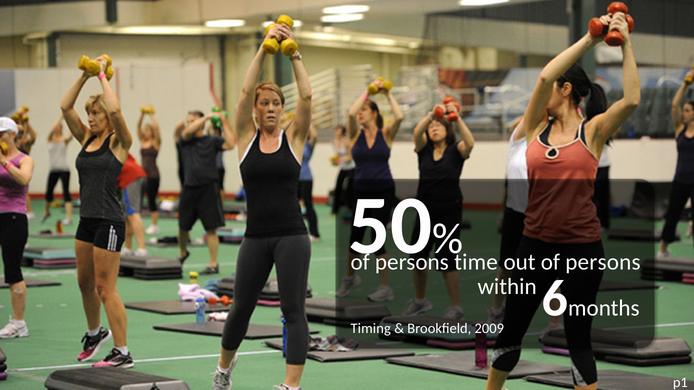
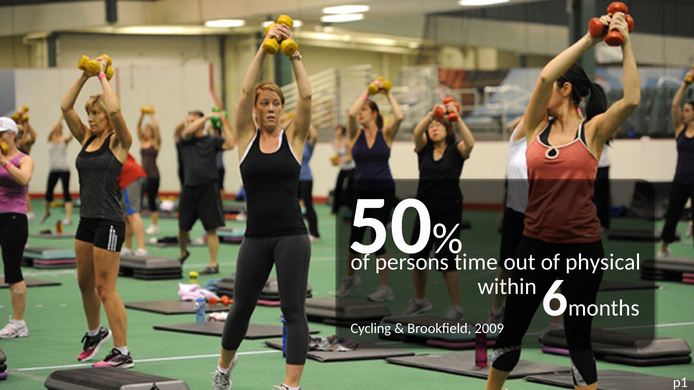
out of persons: persons -> physical
Timing: Timing -> Cycling
